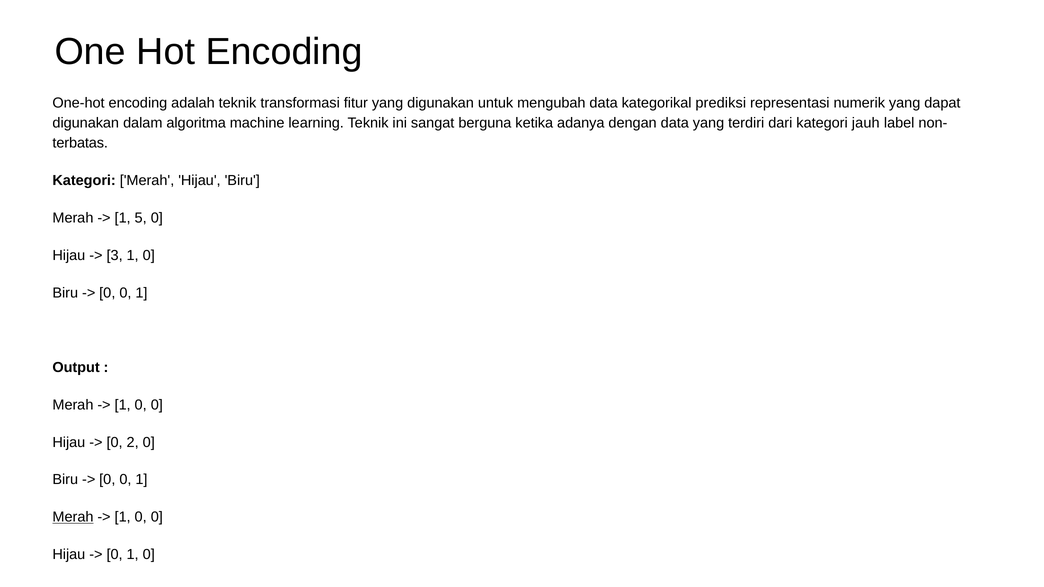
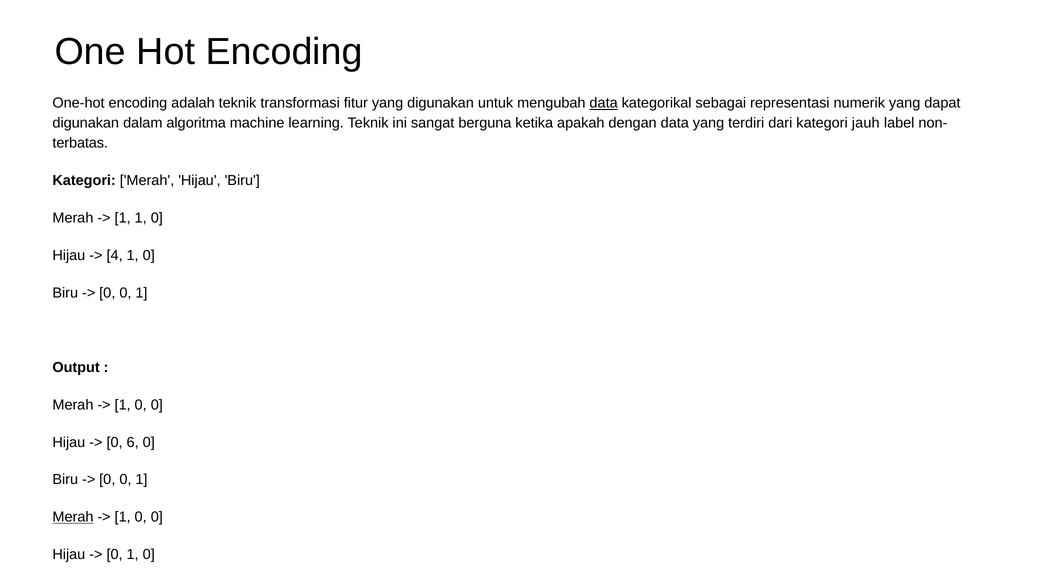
data at (604, 103) underline: none -> present
prediksi: prediksi -> sebagai
adanya: adanya -> apakah
1 5: 5 -> 1
3: 3 -> 4
2: 2 -> 6
